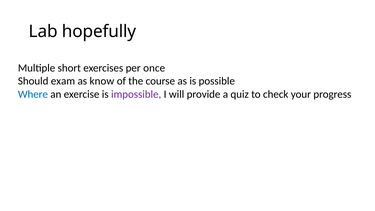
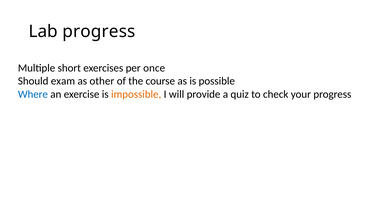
Lab hopefully: hopefully -> progress
know: know -> other
impossible colour: purple -> orange
